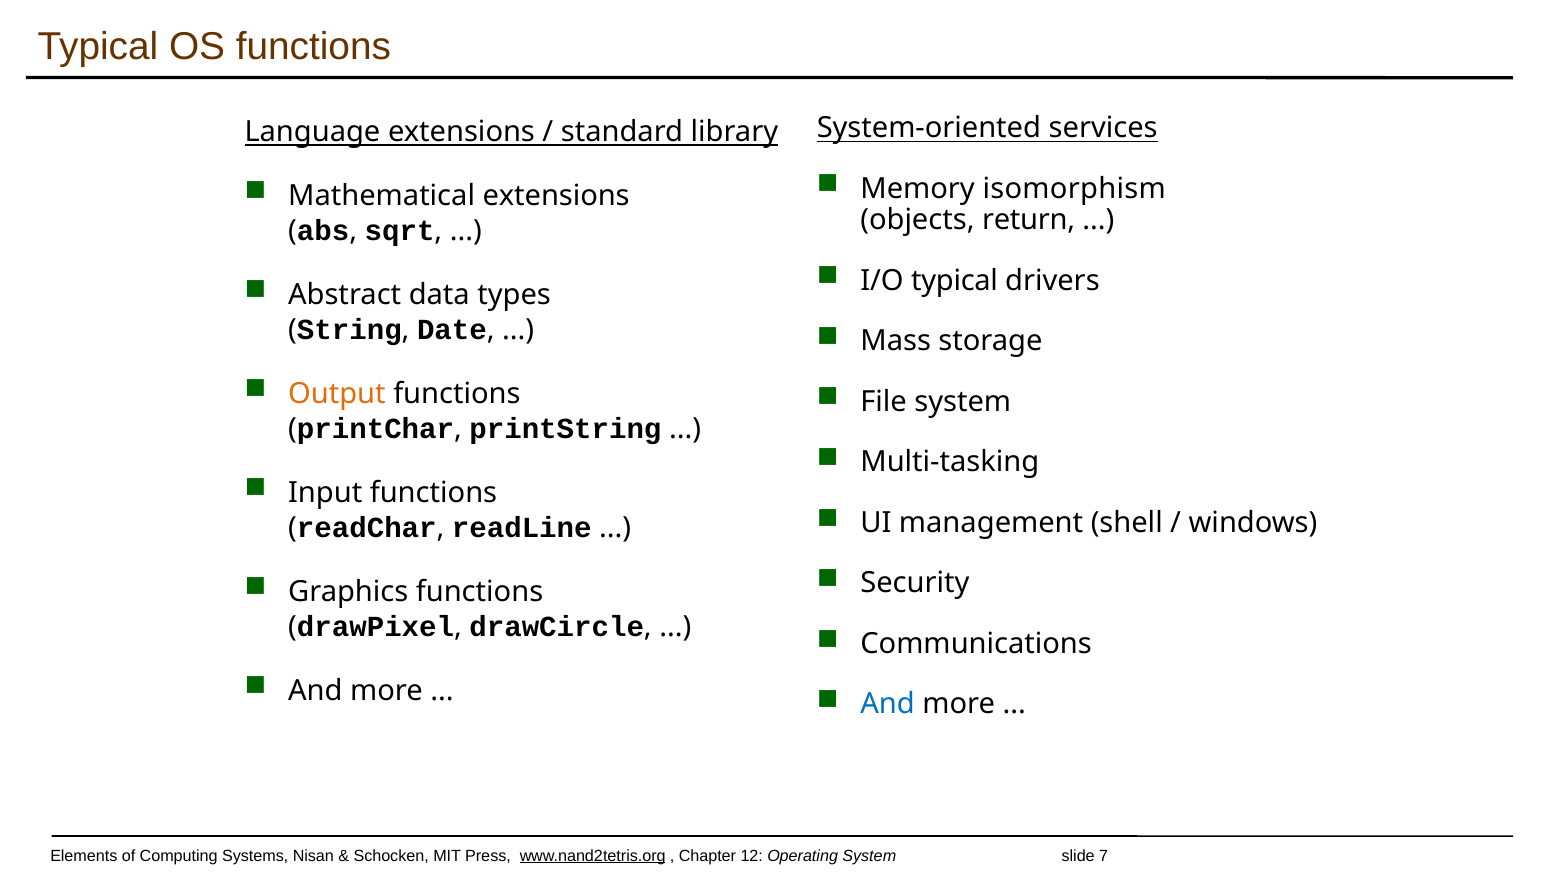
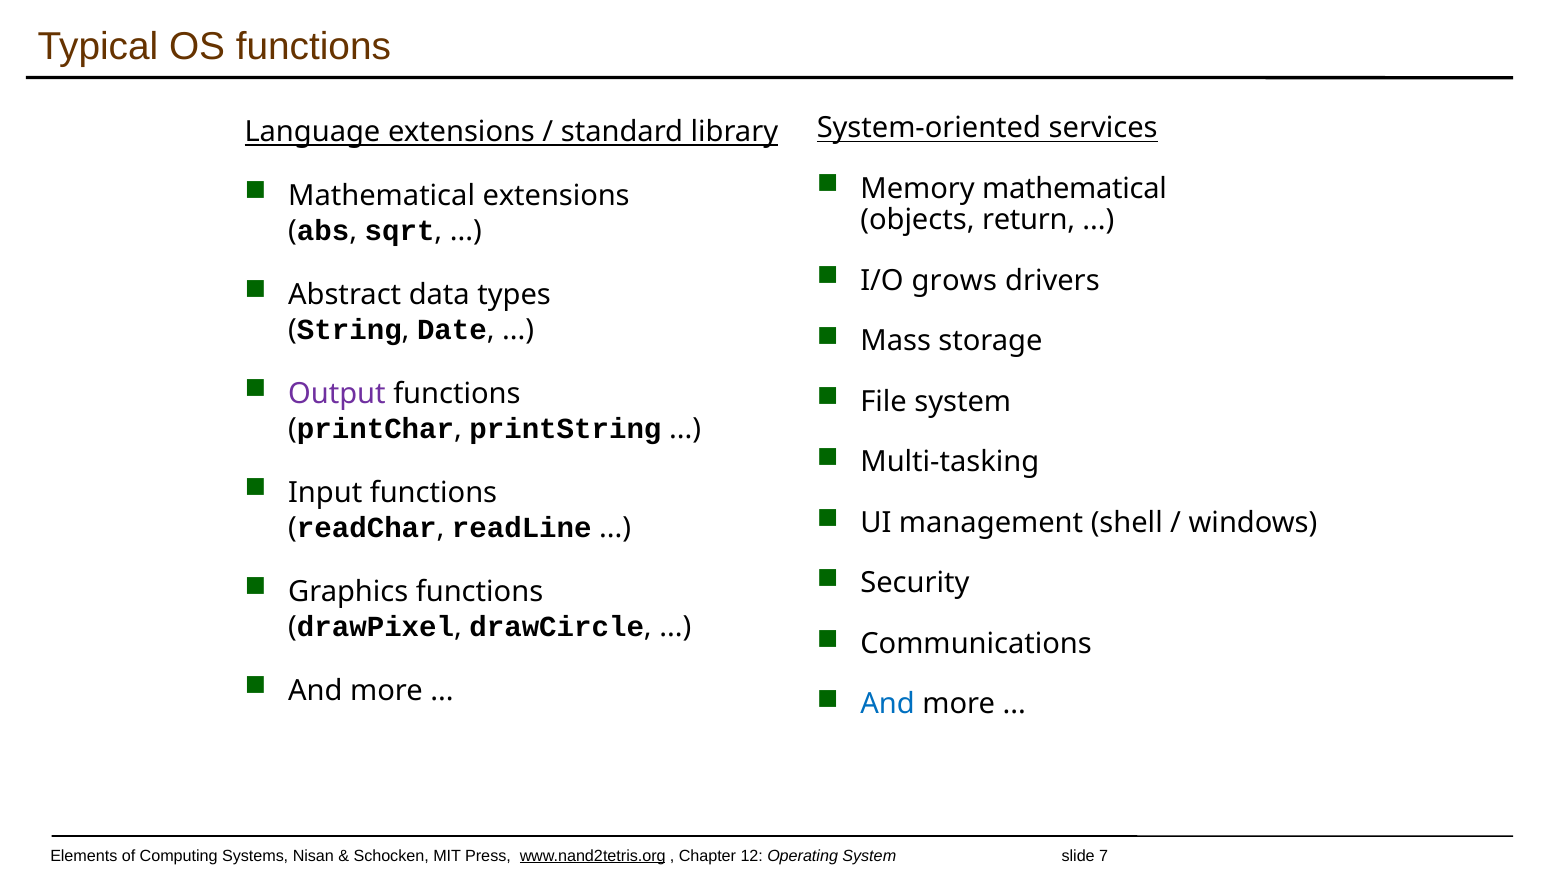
Memory isomorphism: isomorphism -> mathematical
I/O typical: typical -> grows
Output colour: orange -> purple
